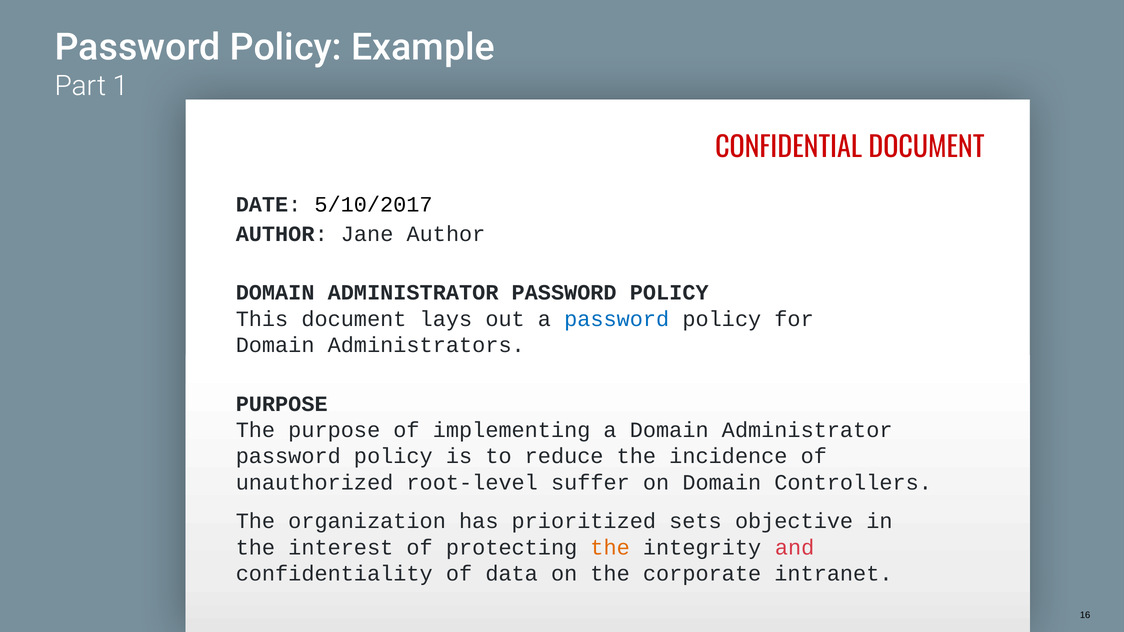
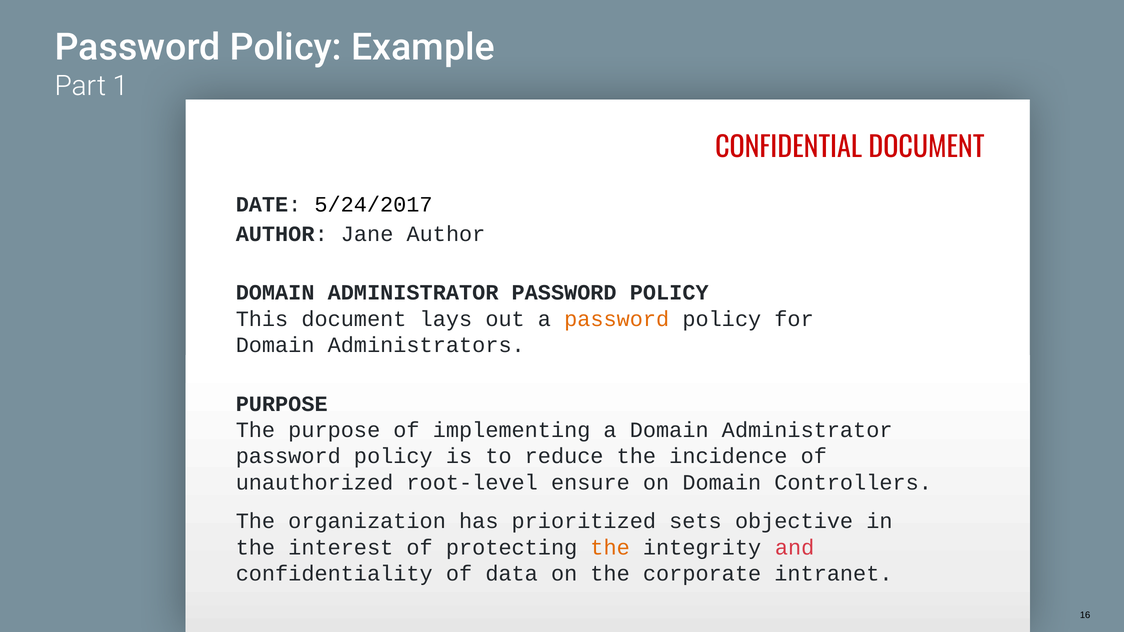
5/10/2017: 5/10/2017 -> 5/24/2017
password at (617, 319) colour: blue -> orange
suffer: suffer -> ensure
